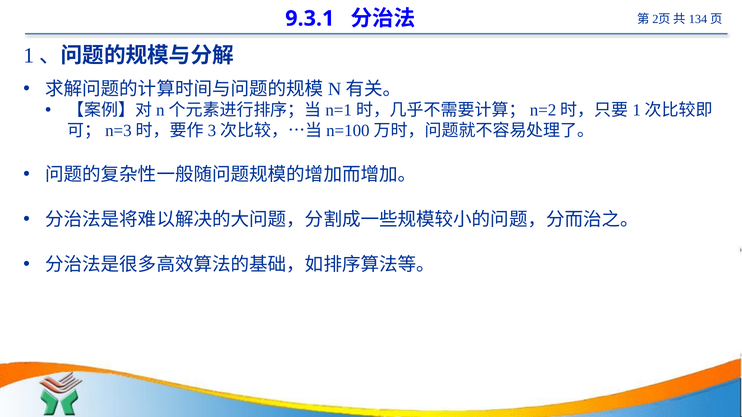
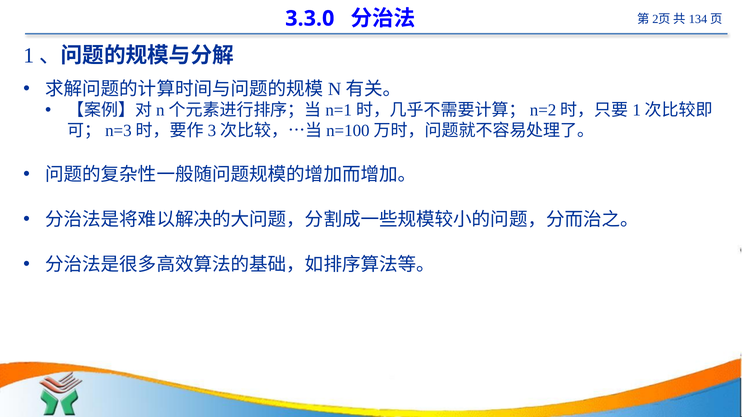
9.3.1: 9.3.1 -> 3.3.0
